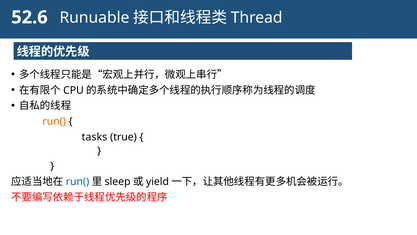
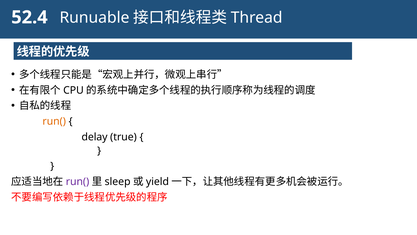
52.6: 52.6 -> 52.4
tasks: tasks -> delay
run( at (78, 181) colour: blue -> purple
